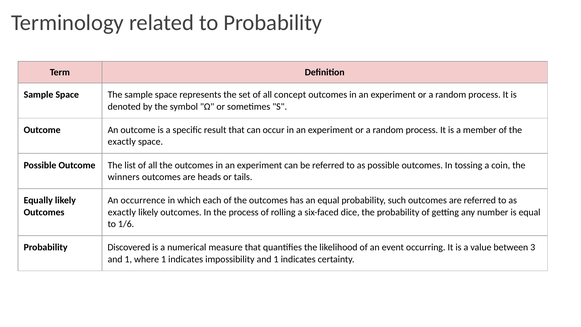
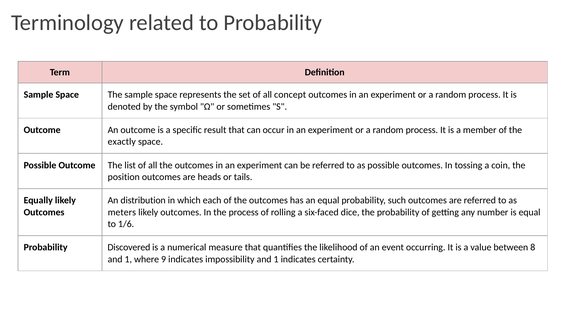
winners: winners -> position
occurrence: occurrence -> distribution
exactly at (122, 212): exactly -> meters
3: 3 -> 8
where 1: 1 -> 9
